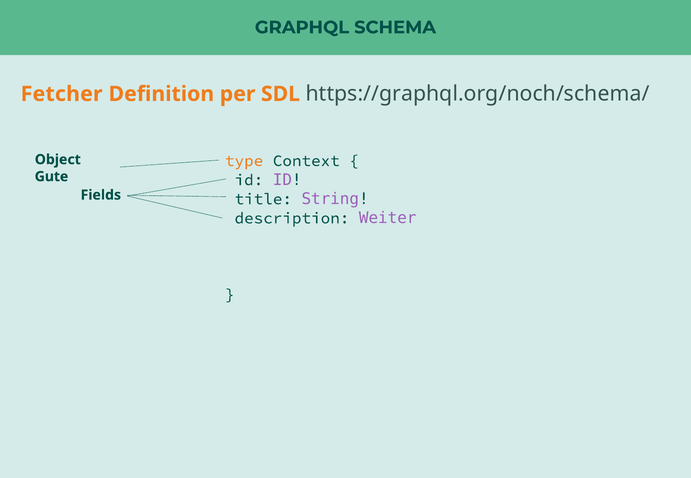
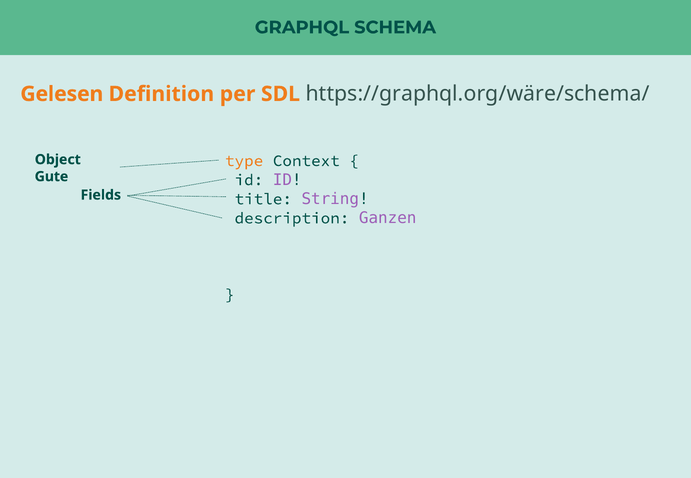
Fetcher: Fetcher -> Gelesen
https://graphql.org/noch/schema/: https://graphql.org/noch/schema/ -> https://graphql.org/wäre/schema/
Weiter: Weiter -> Ganzen
